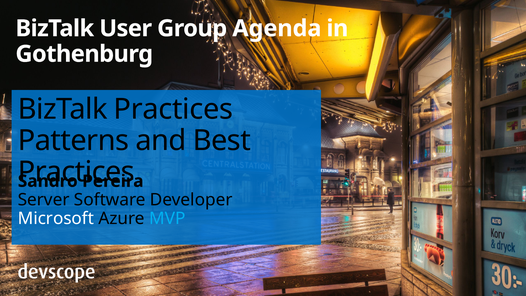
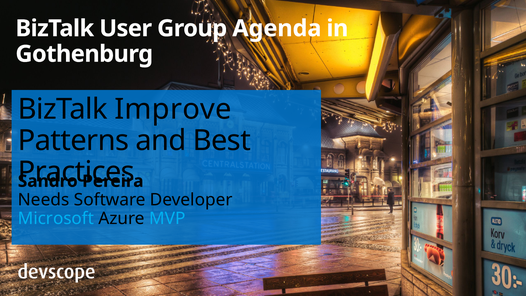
BizTalk Practices: Practices -> Improve
Server: Server -> Needs
Microsoft colour: white -> light blue
